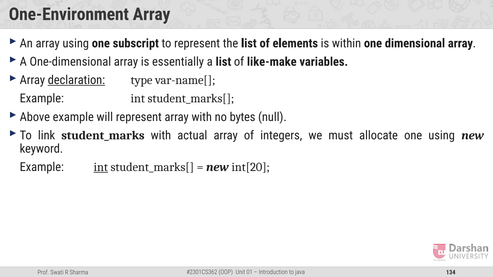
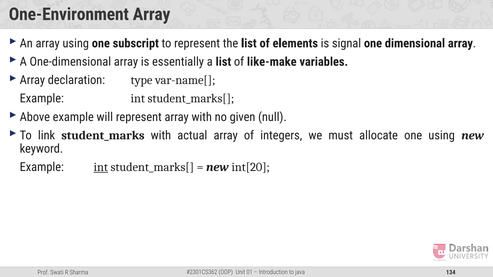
within: within -> signal
declaration underline: present -> none
bytes: bytes -> given
